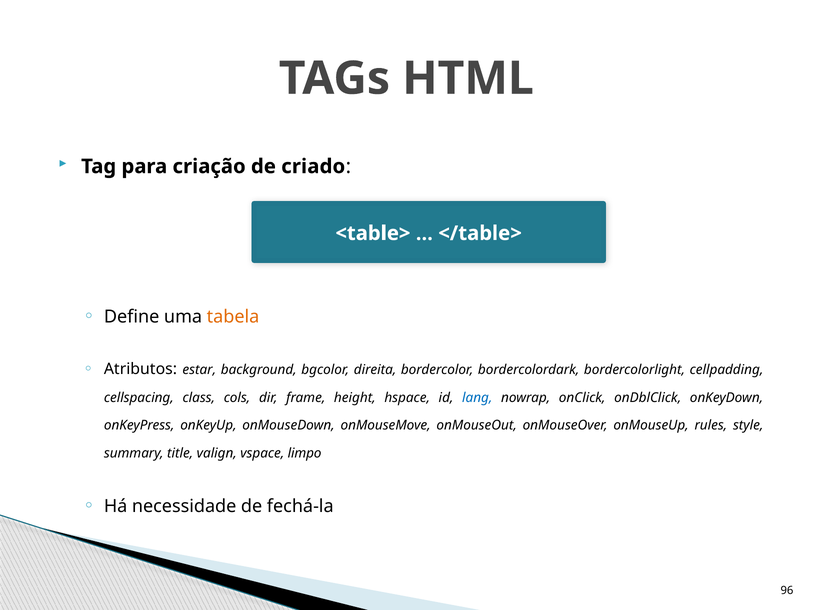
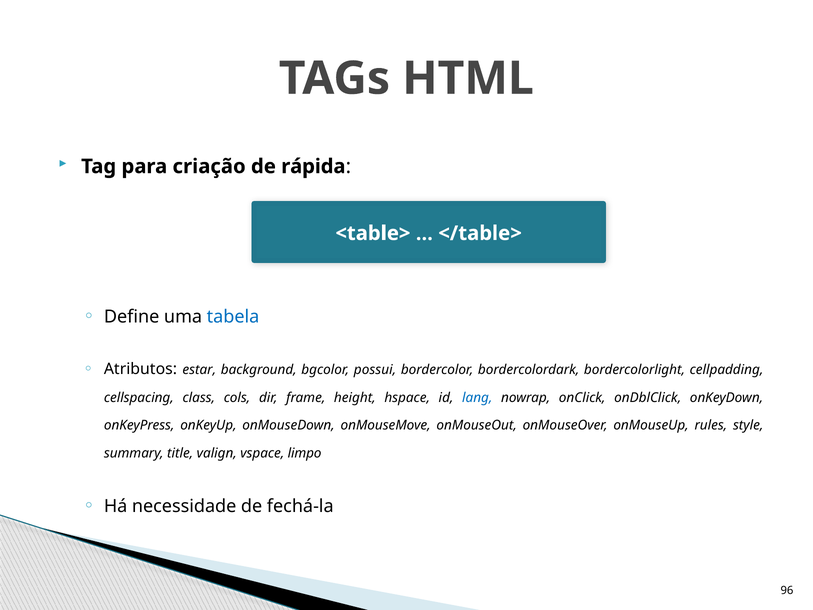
criado: criado -> rápida
tabela colour: orange -> blue
direita: direita -> possui
